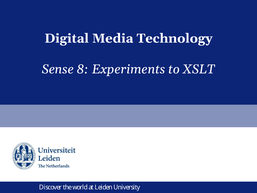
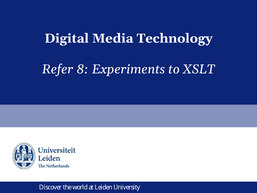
Sense: Sense -> Refer
